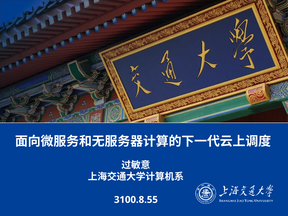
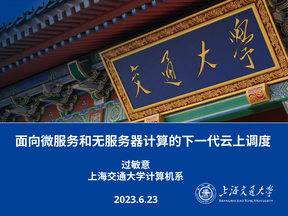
3100.8.55: 3100.8.55 -> 2023.6.23
